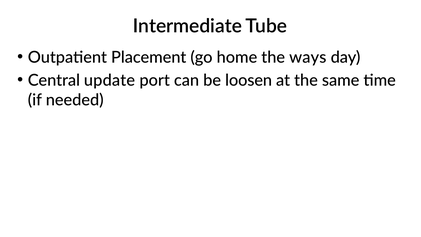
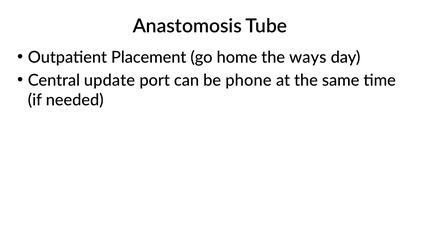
Intermediate: Intermediate -> Anastomosis
loosen: loosen -> phone
